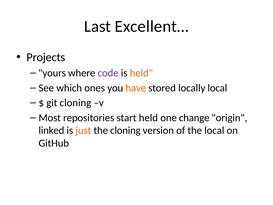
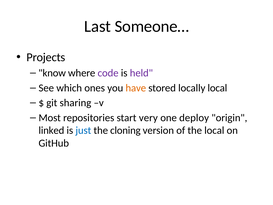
Excellent…: Excellent… -> Someone…
yours: yours -> know
held at (141, 73) colour: orange -> purple
git cloning: cloning -> sharing
start held: held -> very
change: change -> deploy
just colour: orange -> blue
